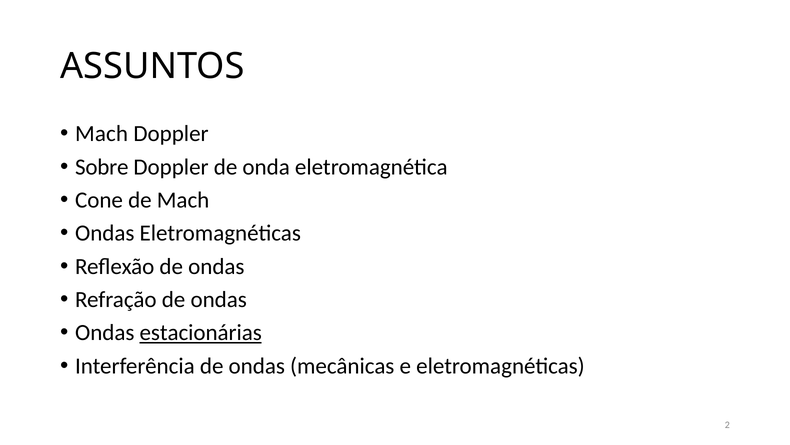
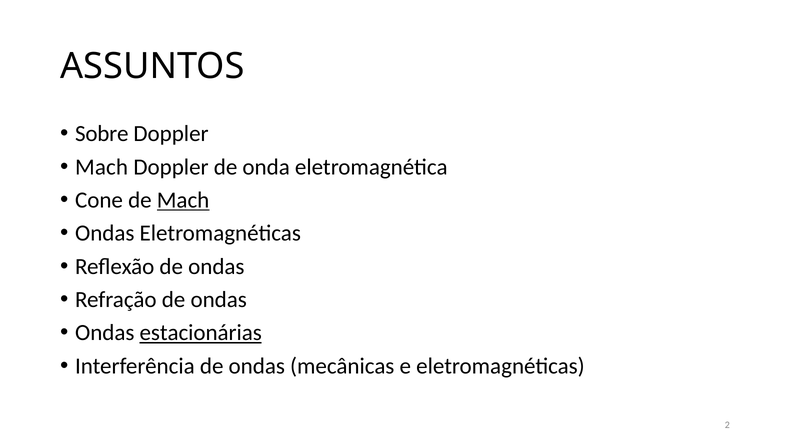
Mach at (102, 134): Mach -> Sobre
Sobre at (102, 167): Sobre -> Mach
Mach at (183, 200) underline: none -> present
